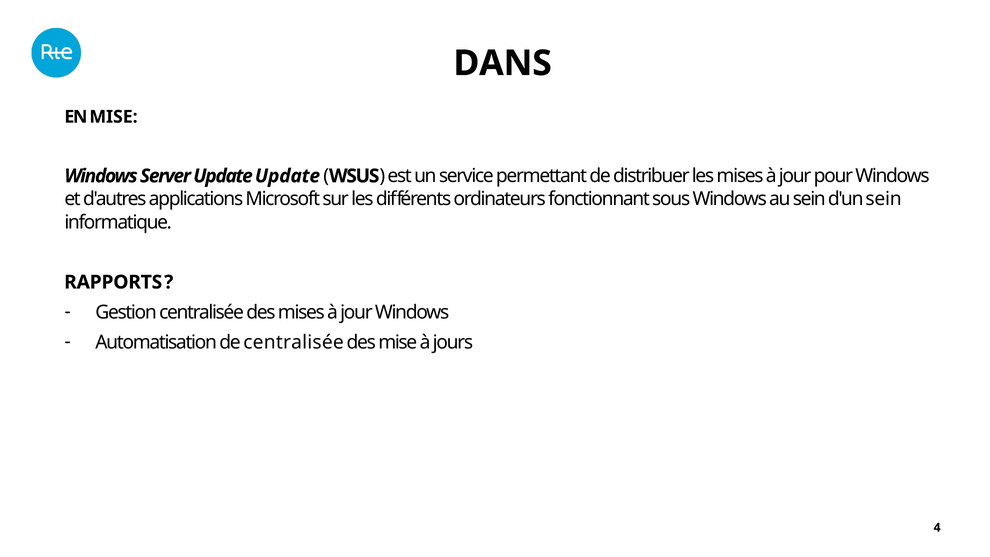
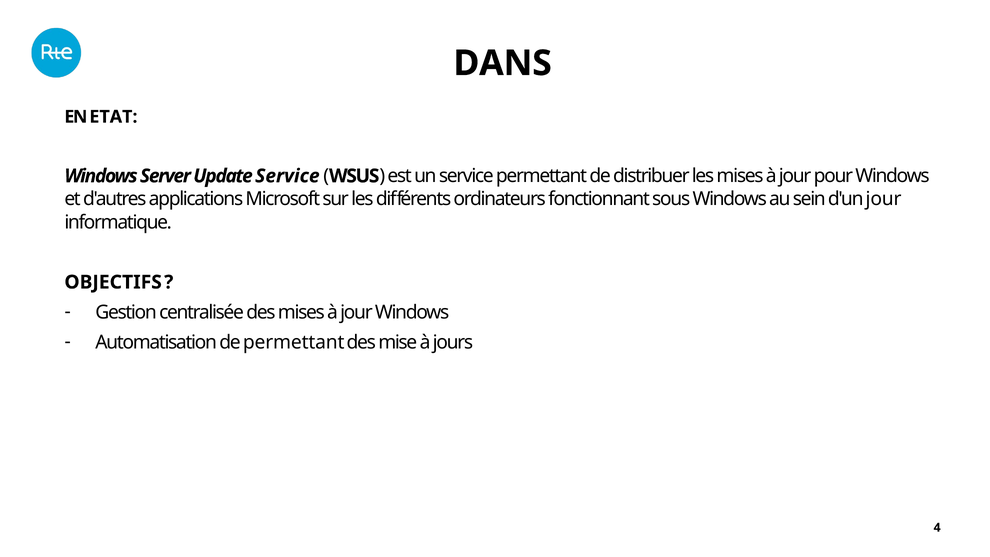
EN MISE: MISE -> ETAT
Update Update: Update -> Service
d'un sein: sein -> jour
RAPPORTS: RAPPORTS -> OBJECTIFS
de centralisée: centralisée -> permettant
